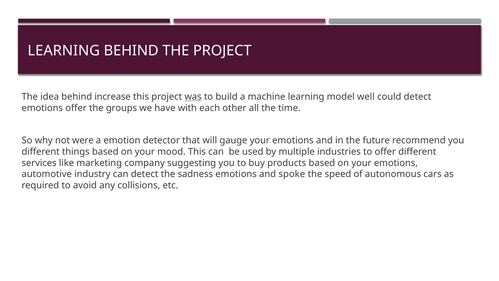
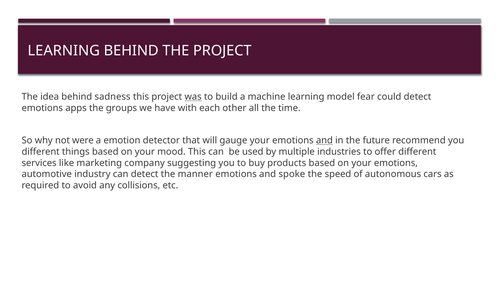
increase: increase -> sadness
well: well -> fear
emotions offer: offer -> apps
and at (324, 140) underline: none -> present
sadness: sadness -> manner
